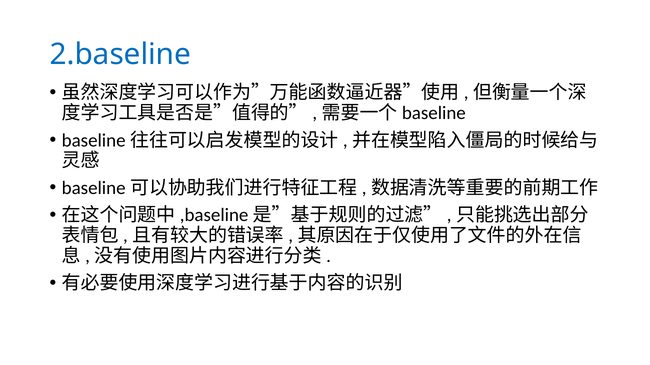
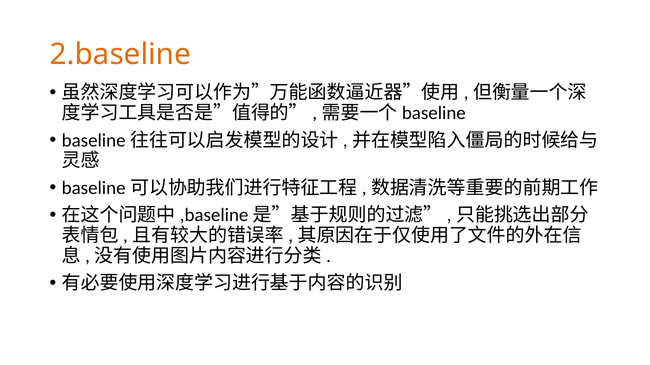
2.baseline colour: blue -> orange
